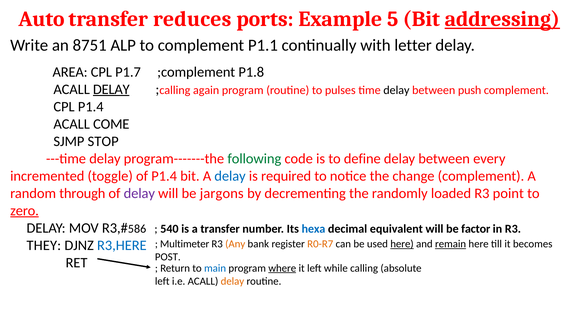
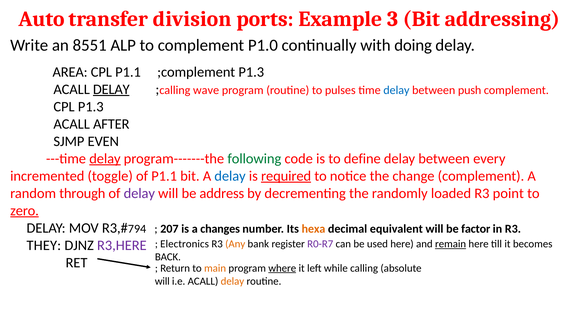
reduces: reduces -> division
5: 5 -> 3
addressing underline: present -> none
8751: 8751 -> 8551
P1.1: P1.1 -> P1.0
letter: letter -> doing
CPL P1.7: P1.7 -> P1.1
;complement P1.8: P1.8 -> P1.3
again: again -> wave
delay at (396, 90) colour: black -> blue
CPL P1.4: P1.4 -> P1.3
COME: COME -> AFTER
STOP: STOP -> EVEN
delay at (105, 158) underline: none -> present
of P1.4: P1.4 -> P1.1
required underline: none -> present
jargons: jargons -> address
586: 586 -> 794
540: 540 -> 207
a transfer: transfer -> changes
hexa colour: blue -> orange
R3,HERE colour: blue -> purple
Multimeter: Multimeter -> Electronics
R0-R7 colour: orange -> purple
here at (402, 244) underline: present -> none
POST: POST -> BACK
main colour: blue -> orange
left at (162, 281): left -> will
